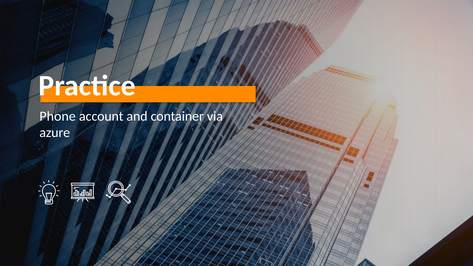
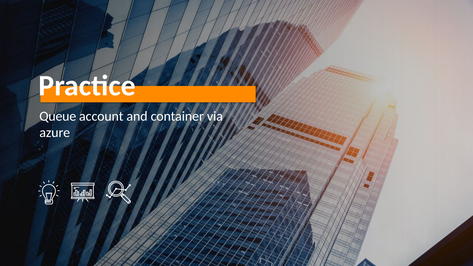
Phone: Phone -> Queue
